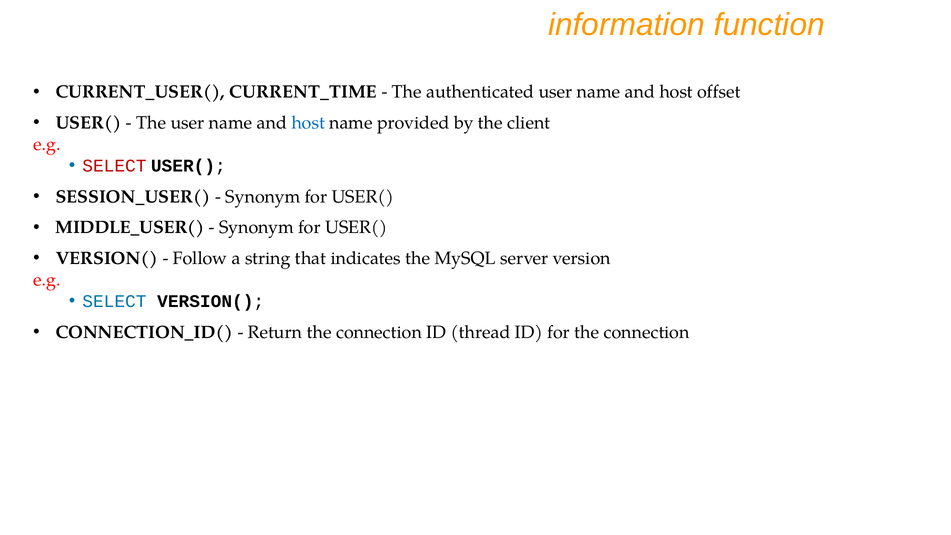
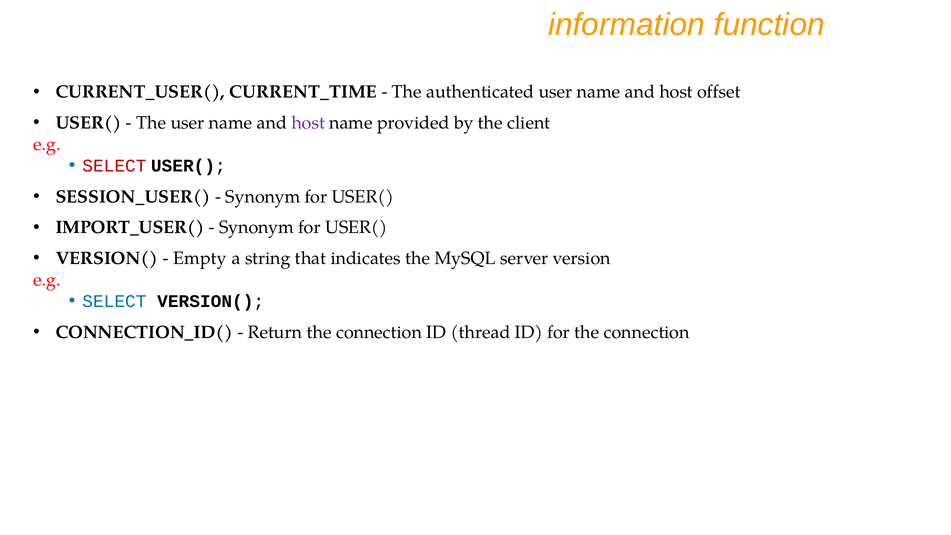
host at (308, 123) colour: blue -> purple
MIDDLE_USER(: MIDDLE_USER( -> IMPORT_USER(
Follow: Follow -> Empty
